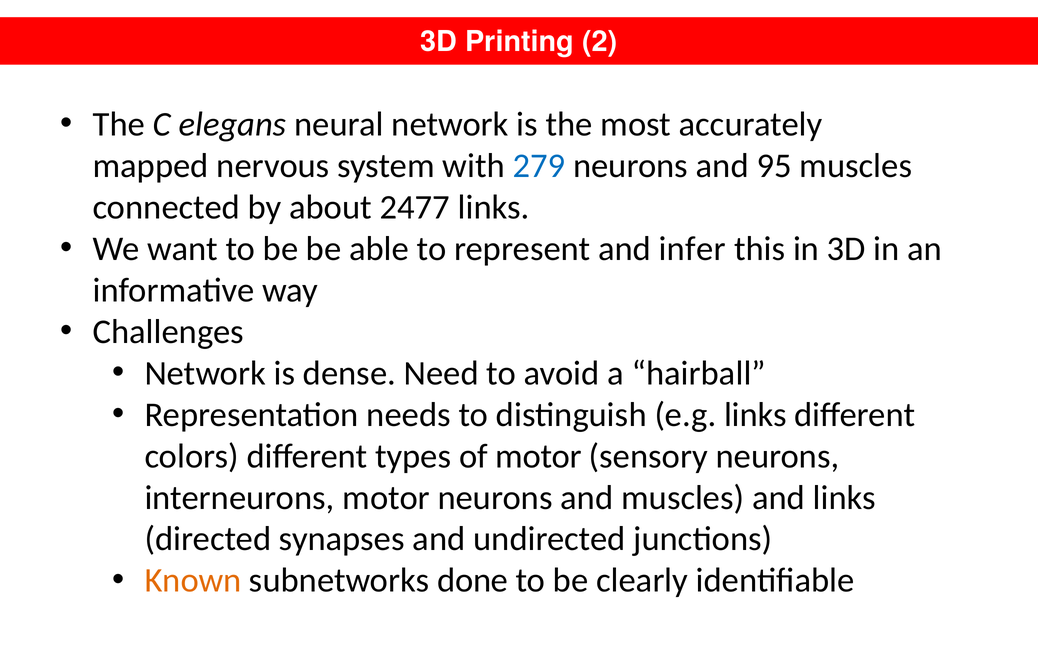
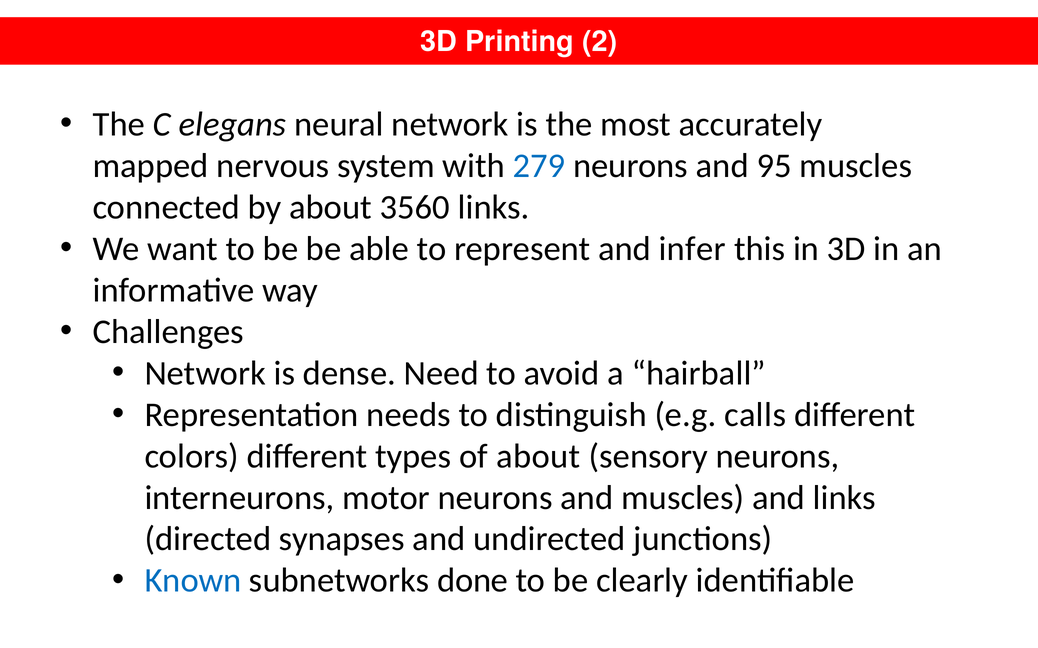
2477: 2477 -> 3560
e.g links: links -> calls
of motor: motor -> about
Known colour: orange -> blue
